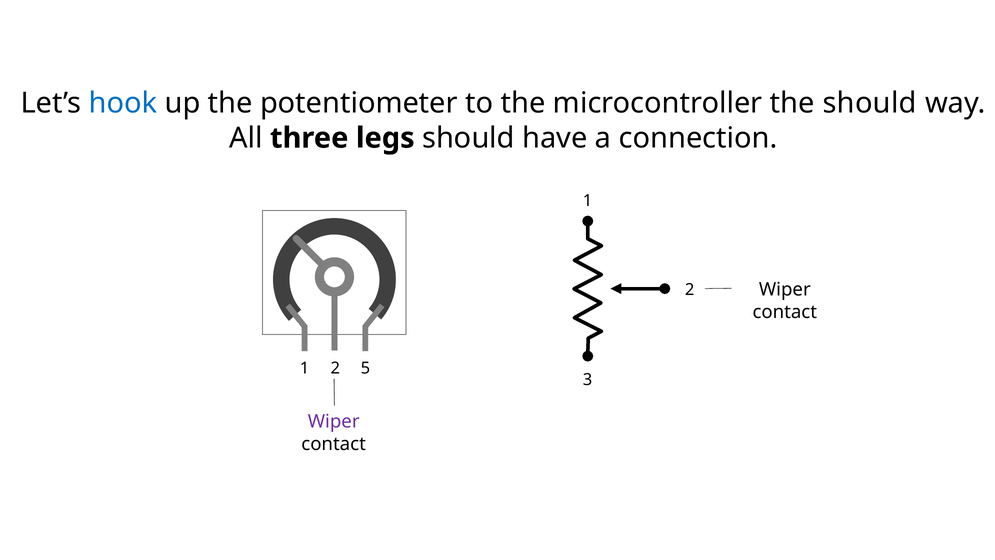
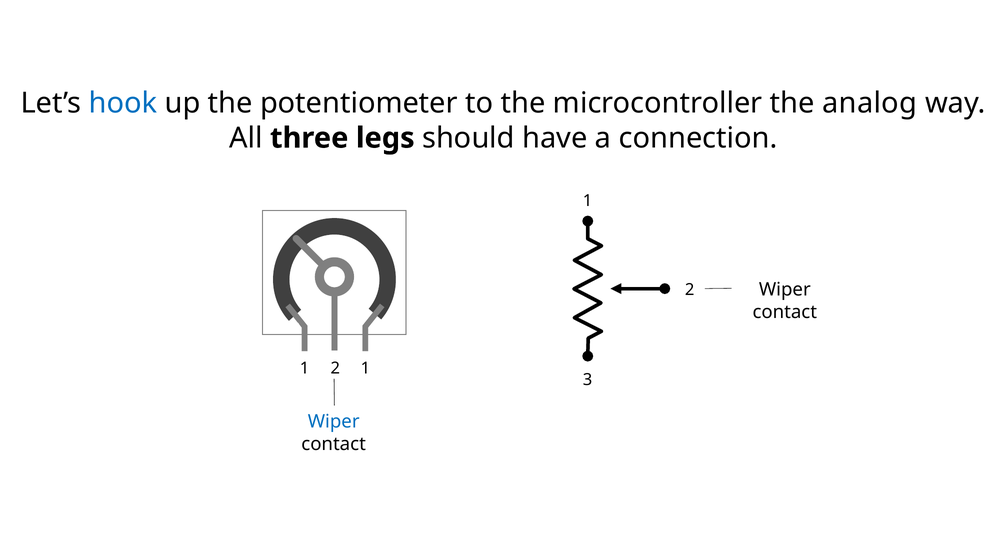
the should: should -> analog
1 5: 5 -> 1
Wiper at (334, 421) colour: purple -> blue
